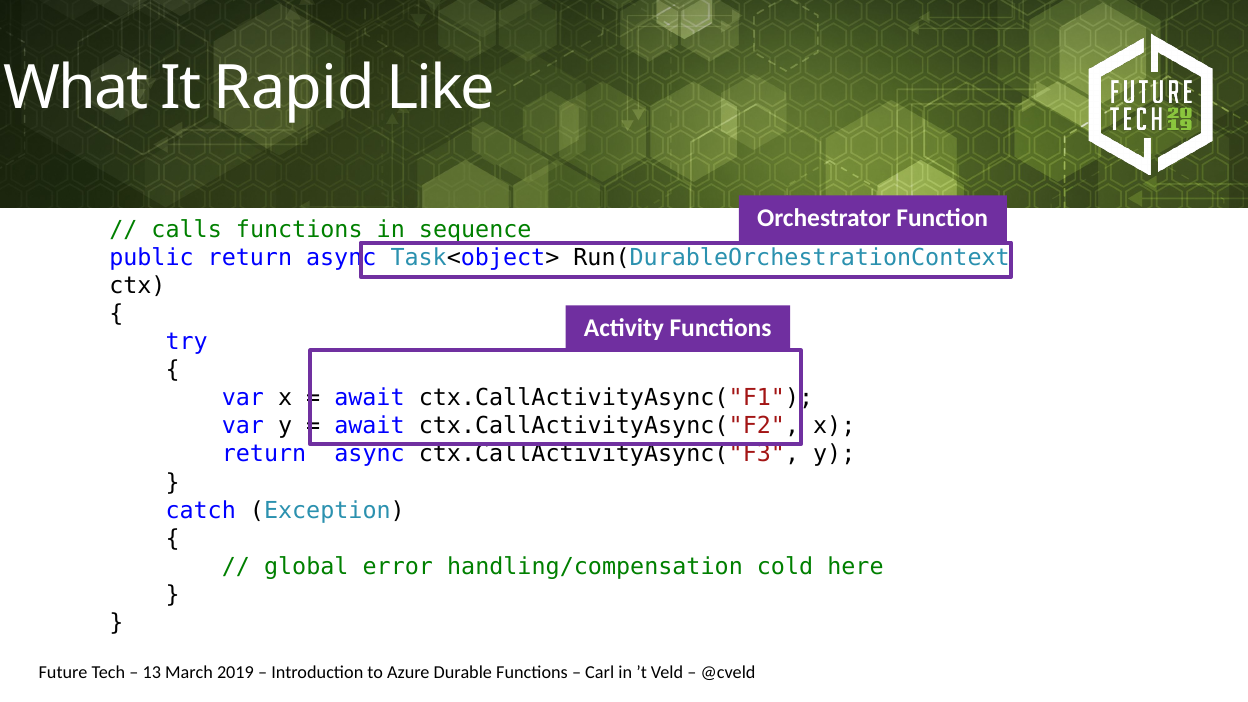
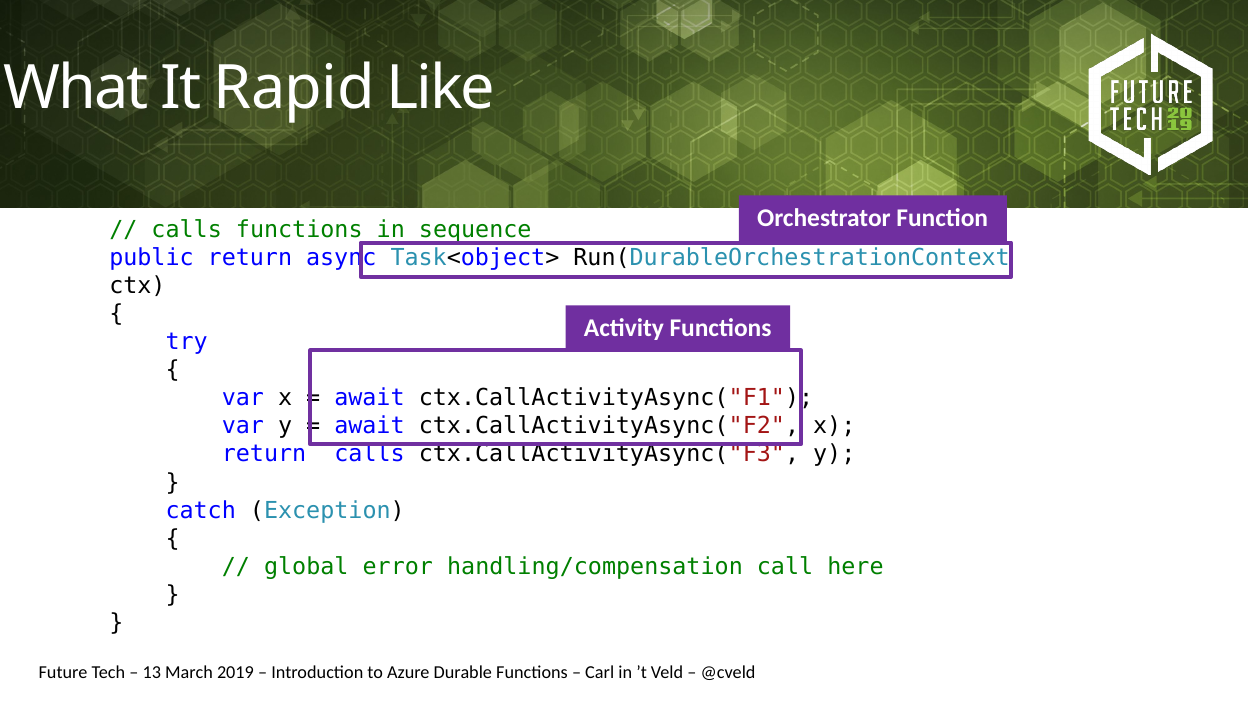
async at (370, 454): async -> calls
cold: cold -> call
